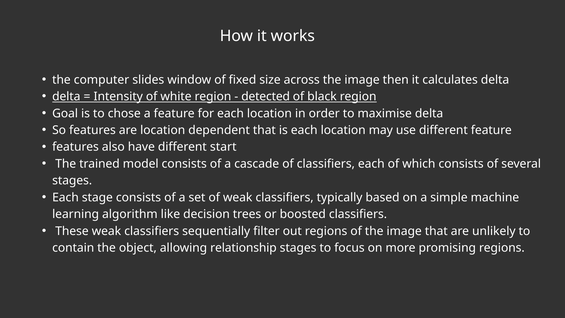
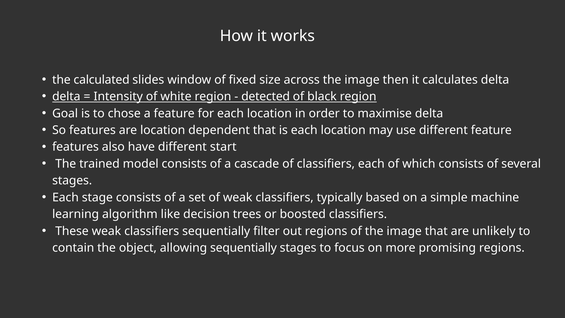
computer: computer -> calculated
allowing relationship: relationship -> sequentially
